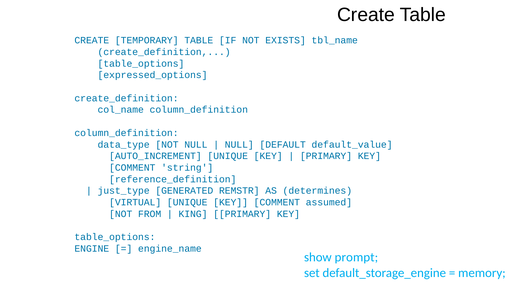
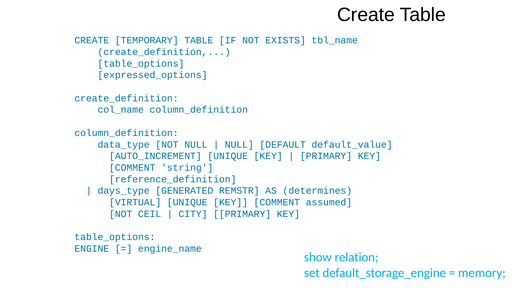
just_type: just_type -> days_type
FROM: FROM -> CEIL
KING: KING -> CITY
prompt: prompt -> relation
